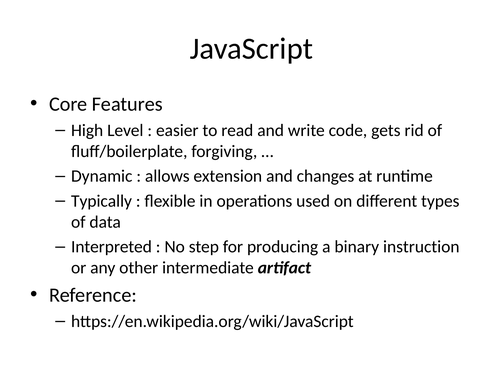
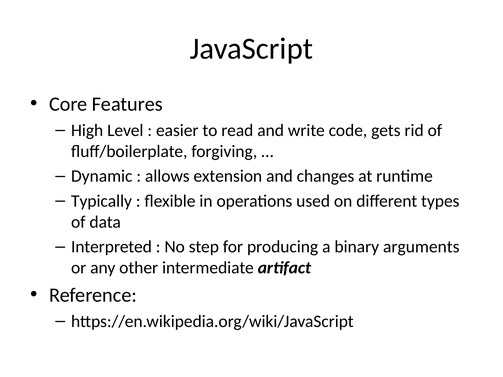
instruction: instruction -> arguments
